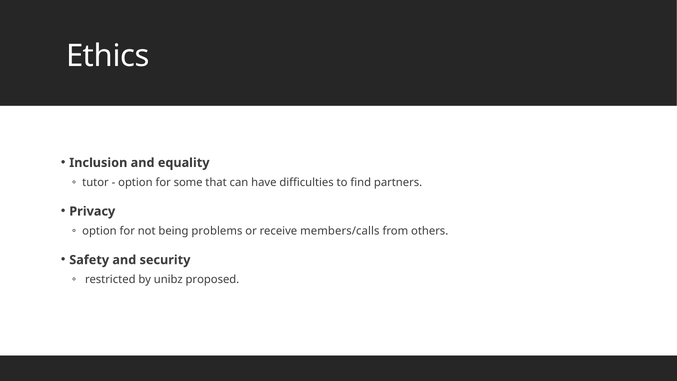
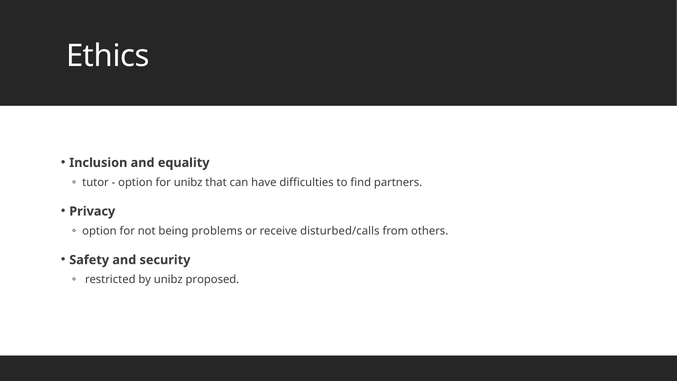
for some: some -> unibz
members/calls: members/calls -> disturbed/calls
